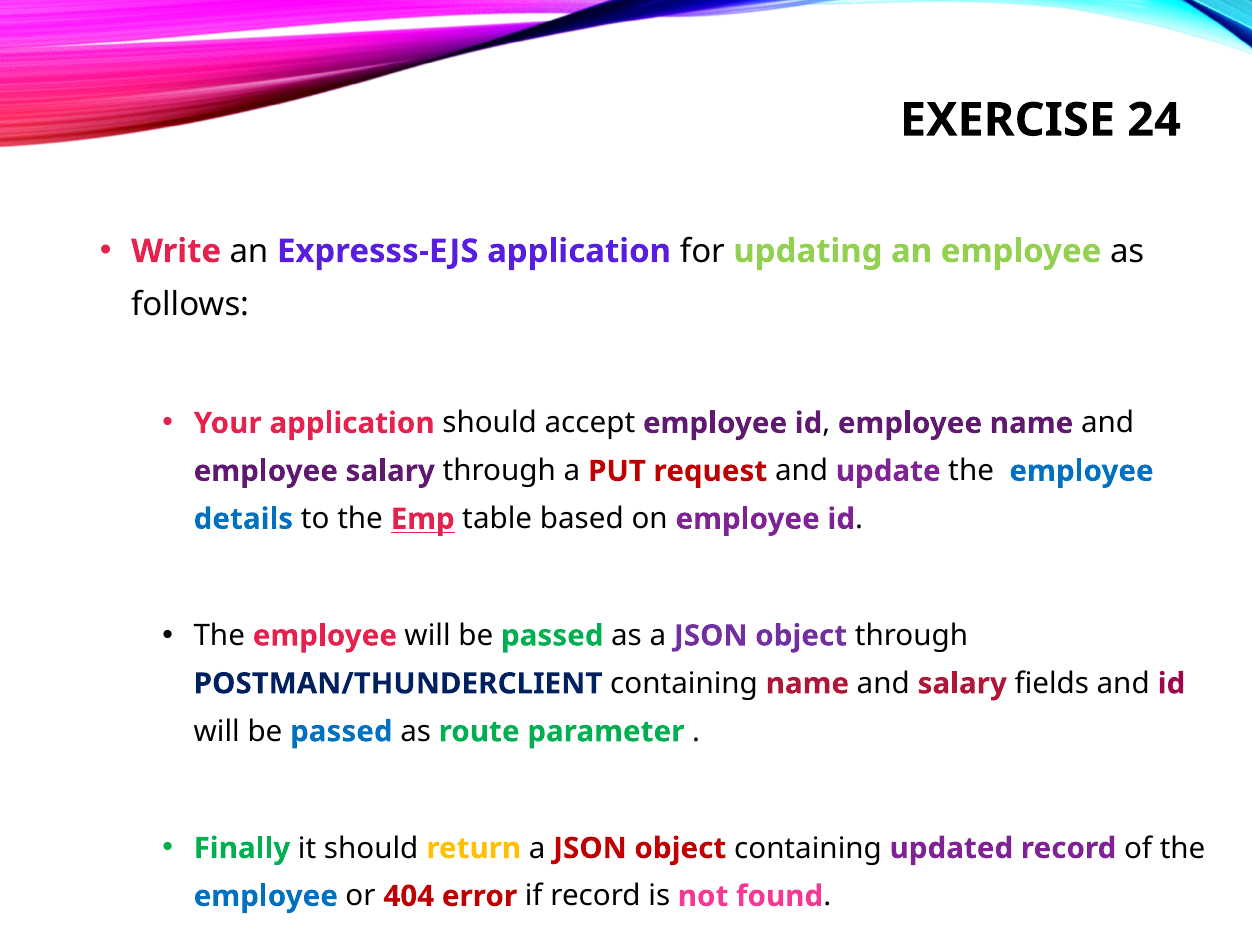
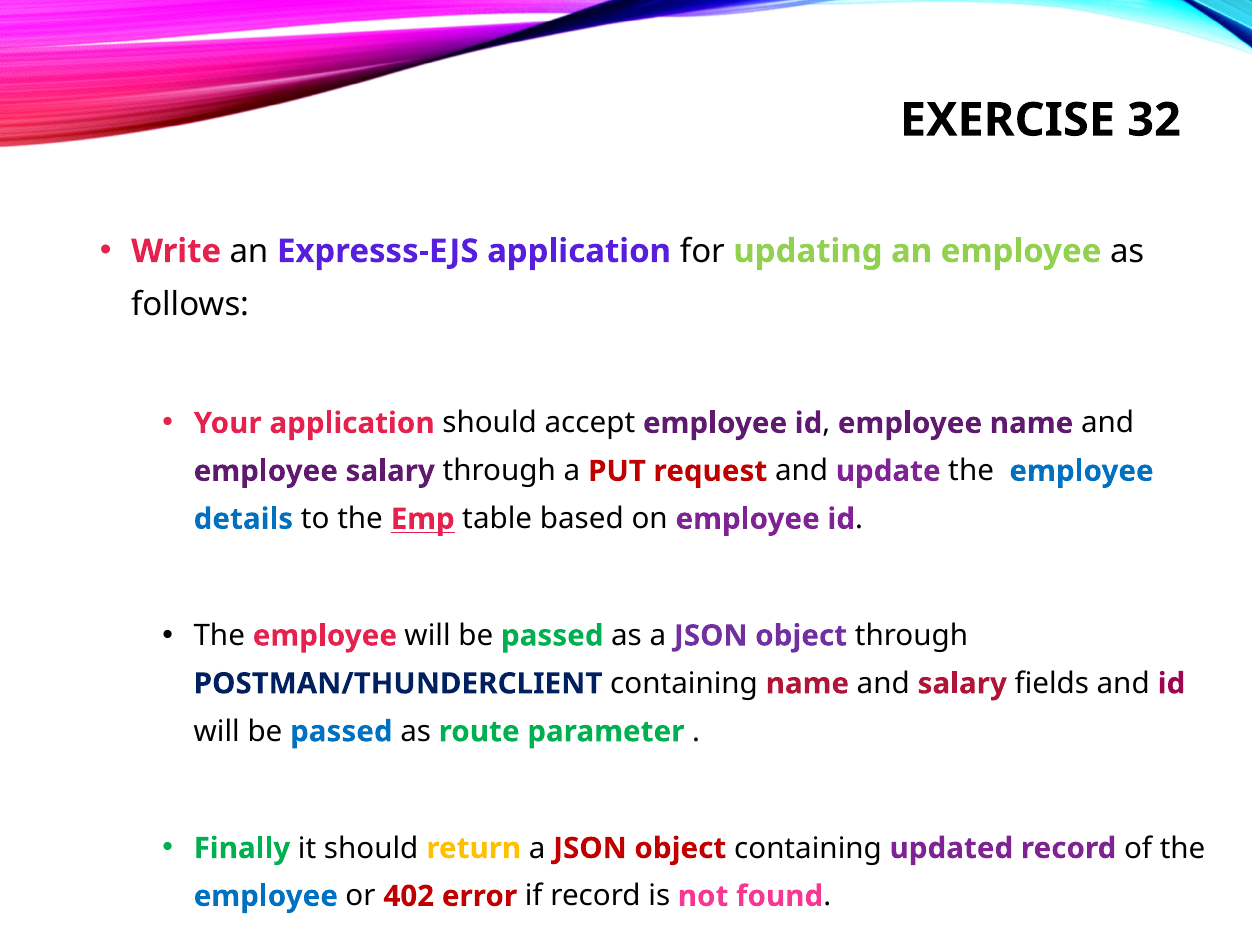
24: 24 -> 32
404: 404 -> 402
